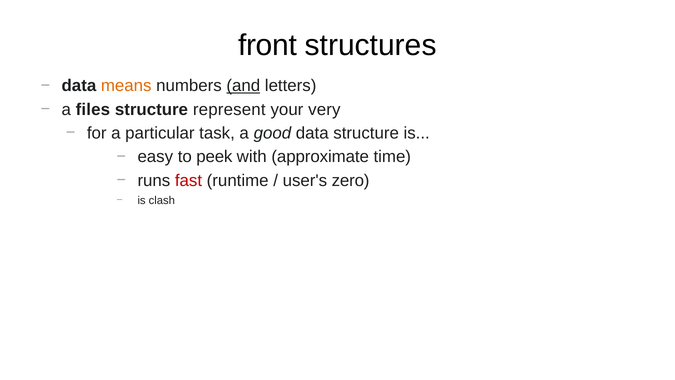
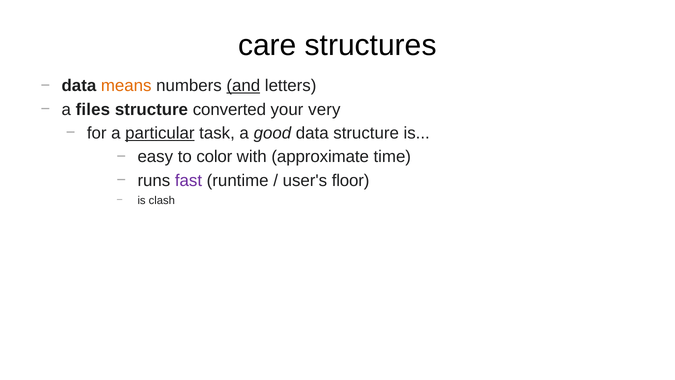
front: front -> care
represent: represent -> converted
particular underline: none -> present
peek: peek -> color
fast colour: red -> purple
zero: zero -> floor
